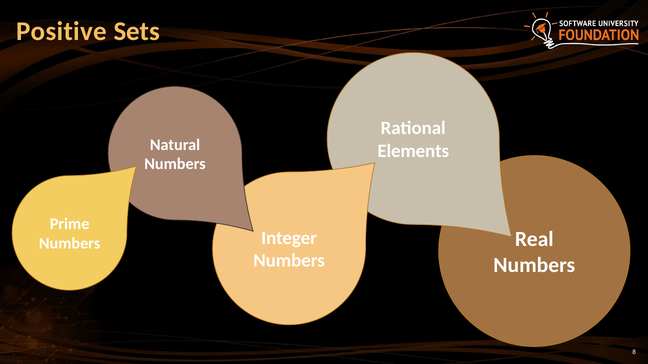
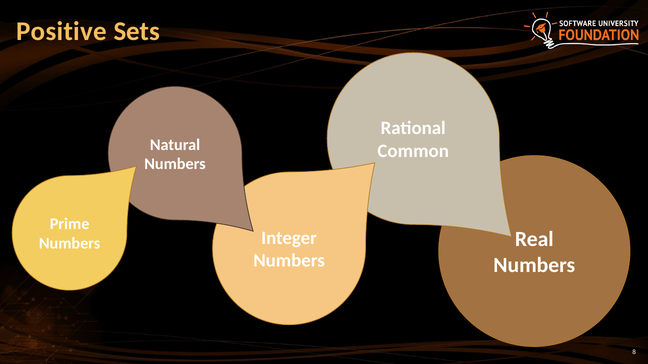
Elements: Elements -> Common
